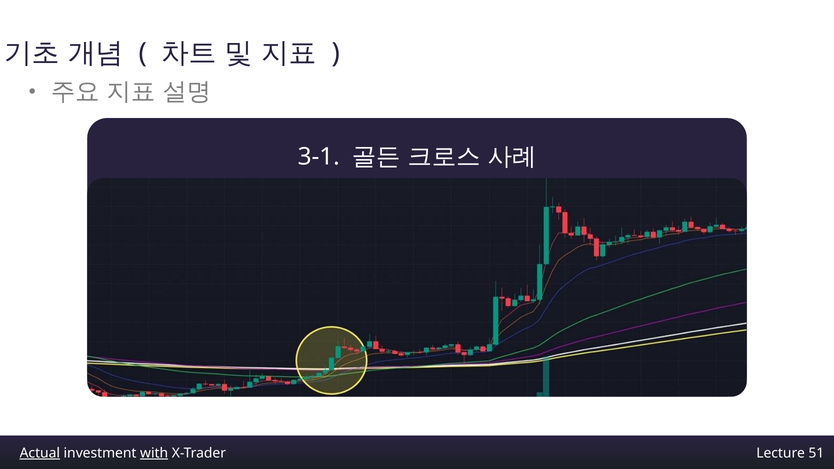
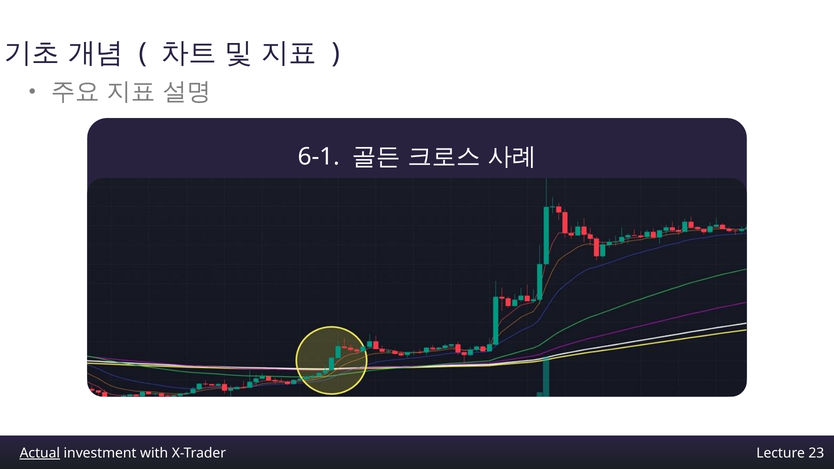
3-1: 3-1 -> 6-1
with underline: present -> none
51: 51 -> 23
